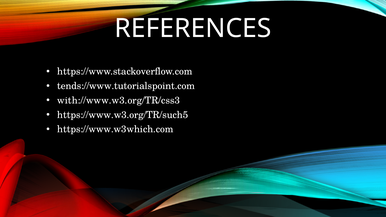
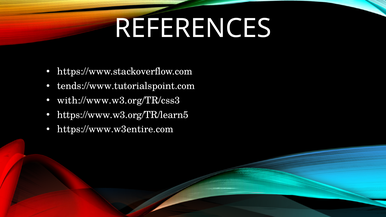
https://www.w3.org/TR/such5: https://www.w3.org/TR/such5 -> https://www.w3.org/TR/learn5
https://www.w3which.com: https://www.w3which.com -> https://www.w3entire.com
